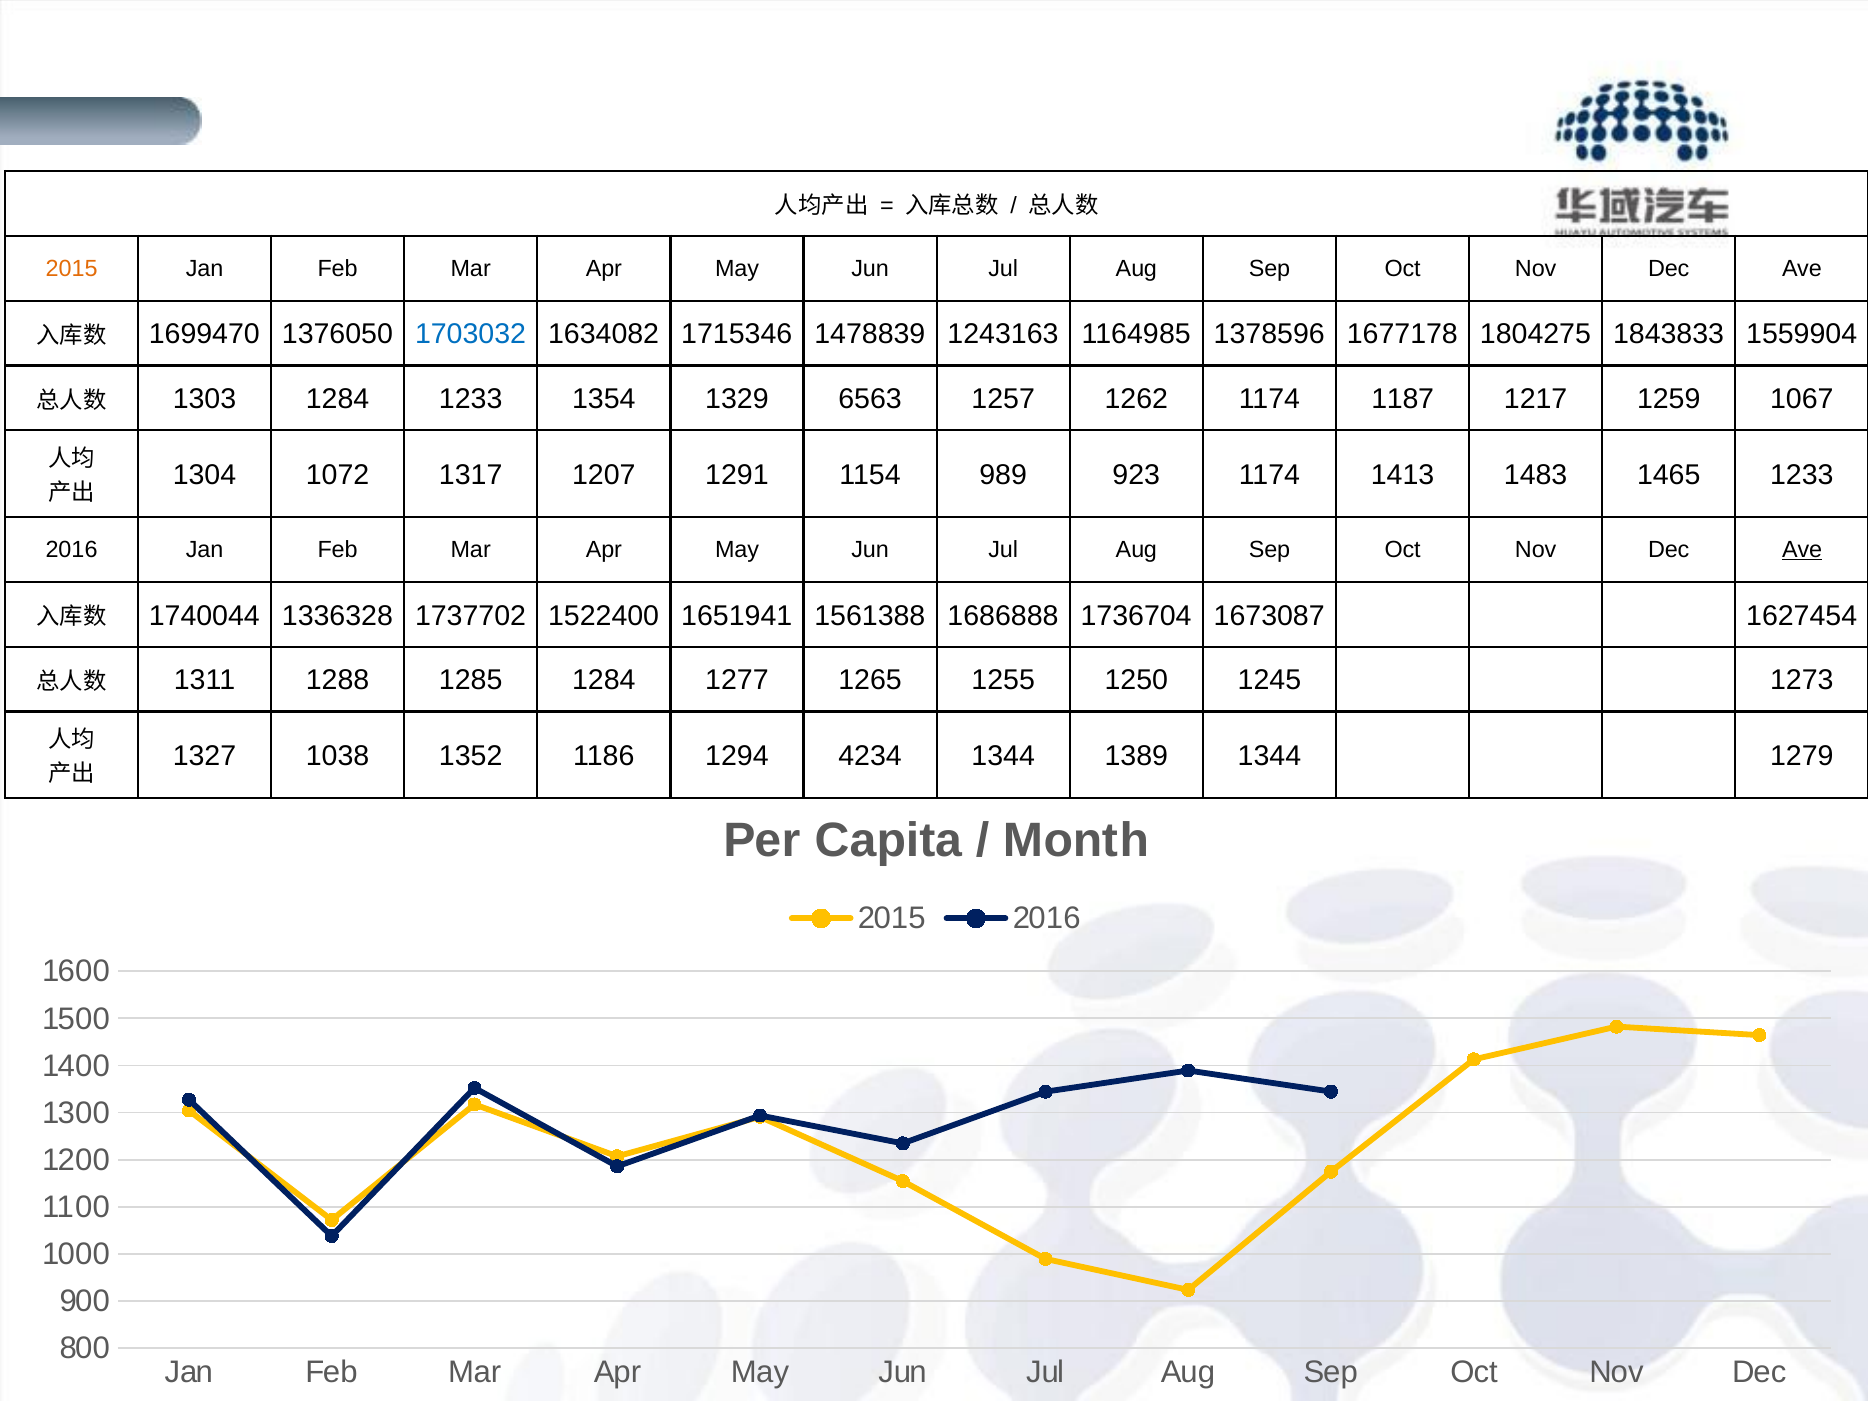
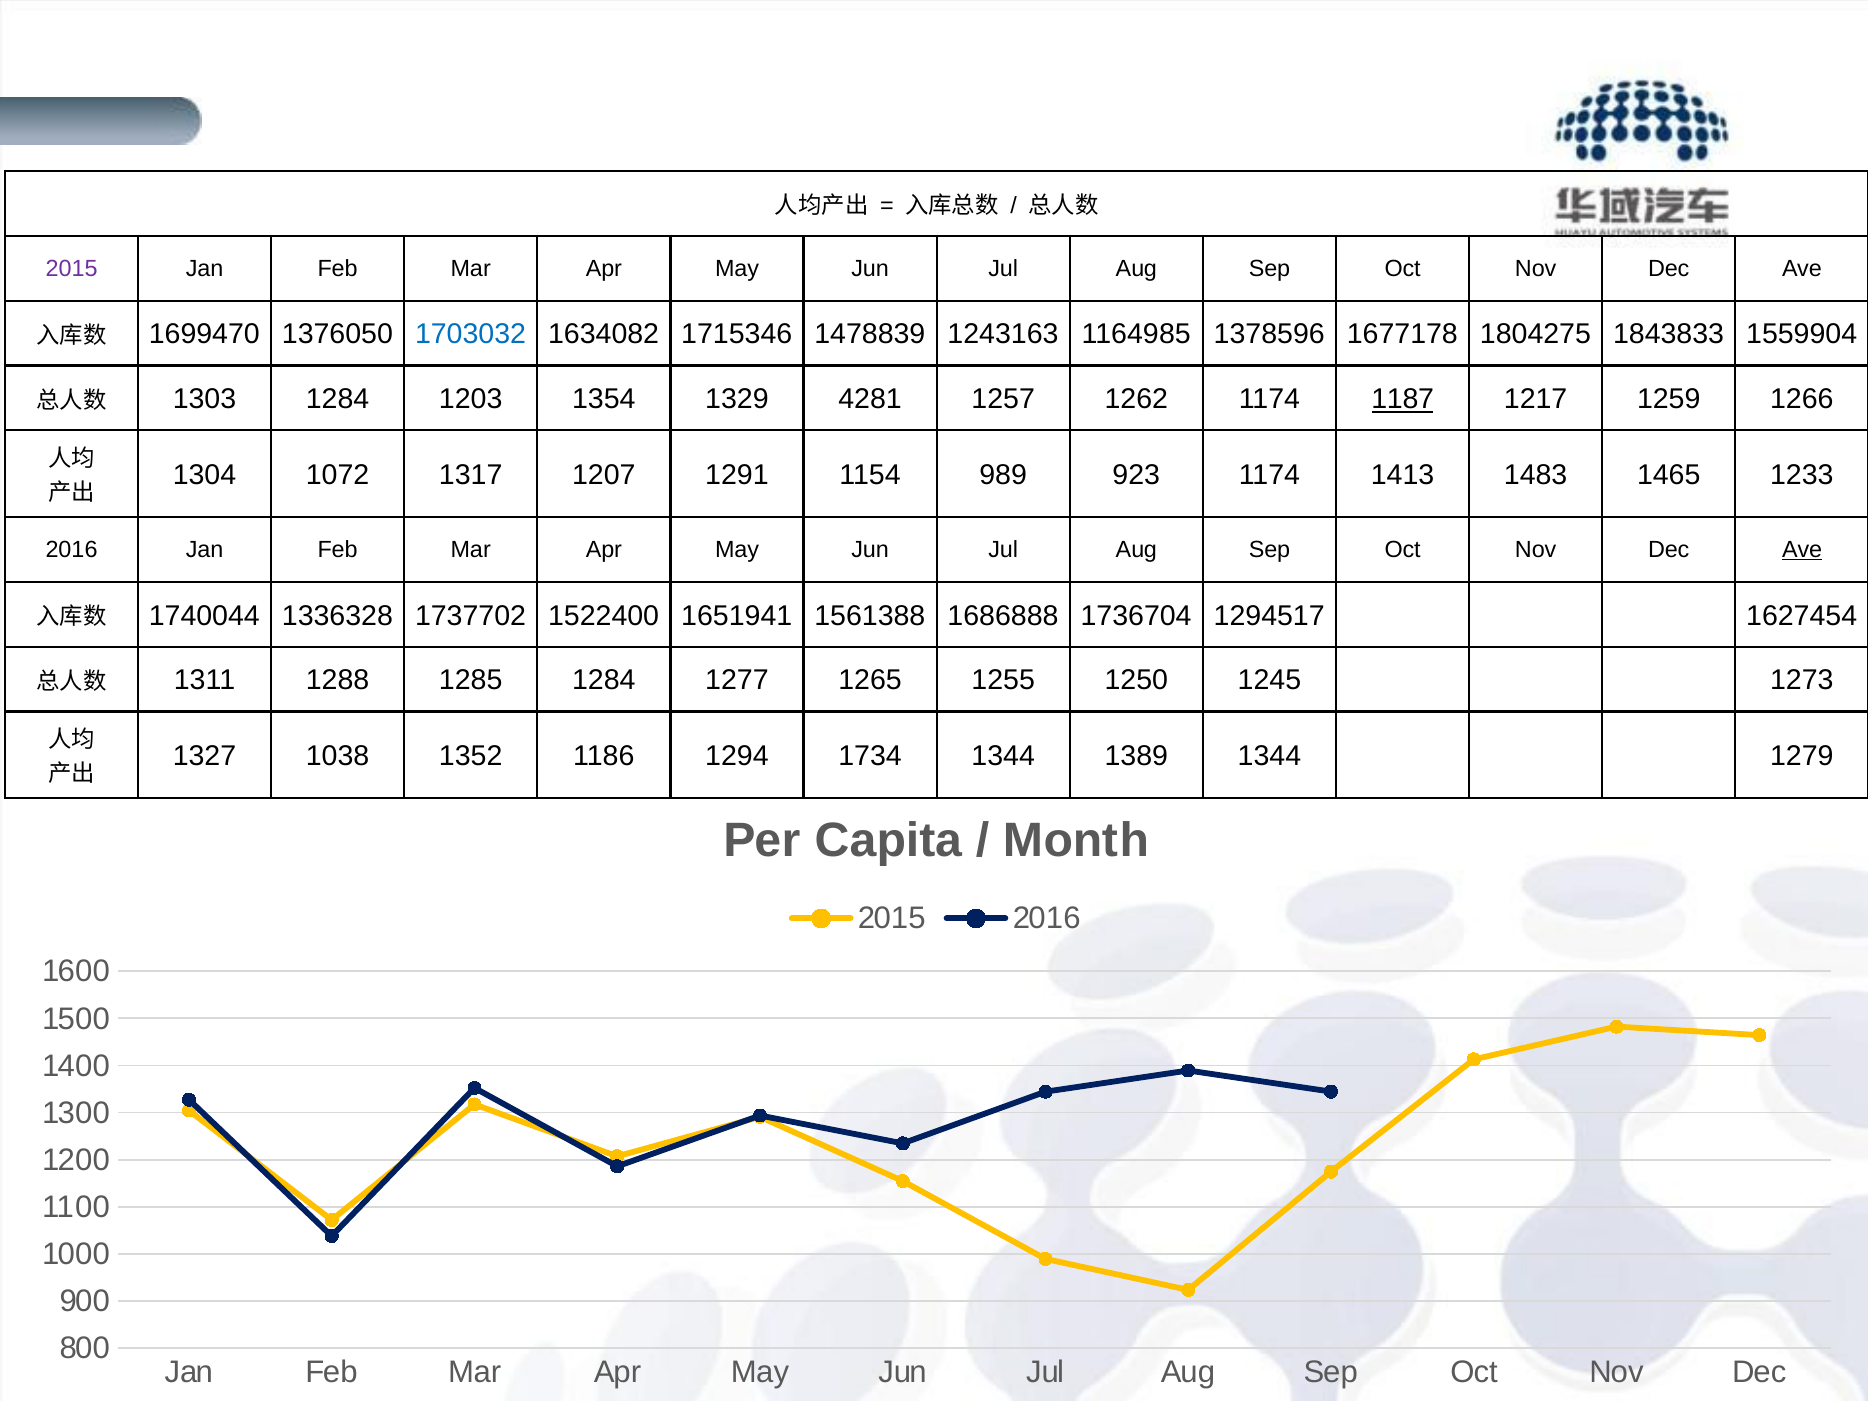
2015 at (72, 269) colour: orange -> purple
1284 1233: 1233 -> 1203
6563: 6563 -> 4281
1187 underline: none -> present
1067: 1067 -> 1266
1673087: 1673087 -> 1294517
4234: 4234 -> 1734
